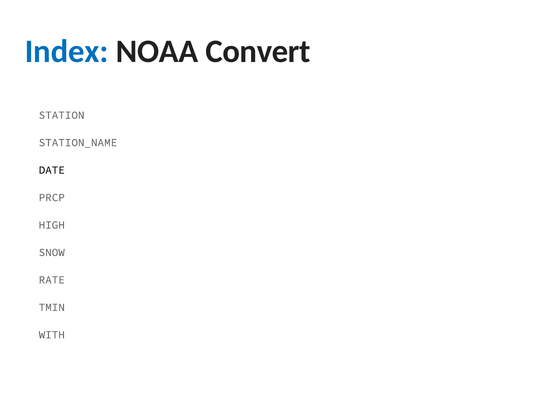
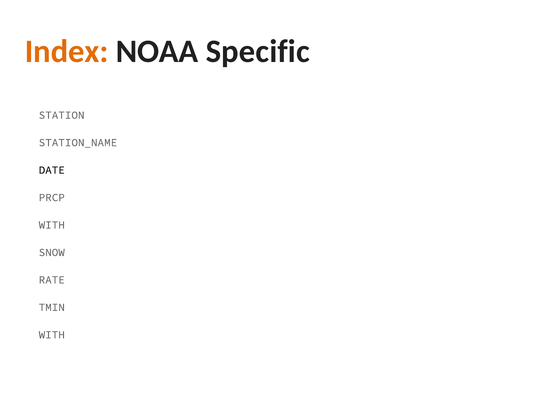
Index colour: blue -> orange
Convert: Convert -> Specific
HIGH at (52, 225): HIGH -> WITH
